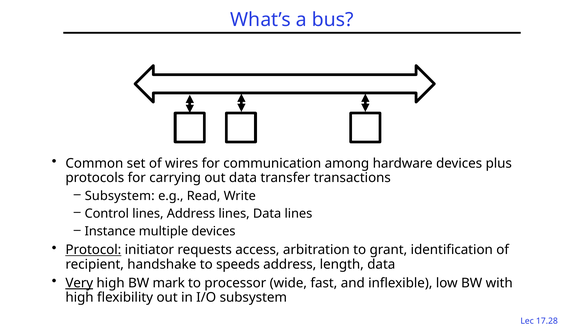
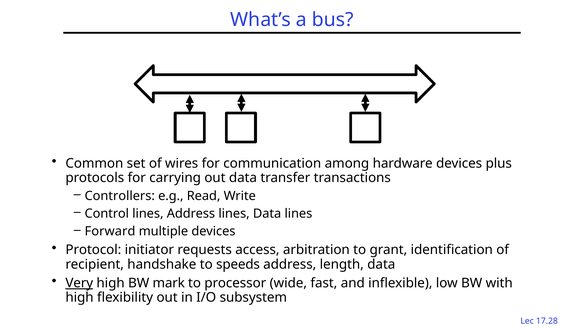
Subsystem at (120, 196): Subsystem -> Controllers
Instance: Instance -> Forward
Protocol underline: present -> none
